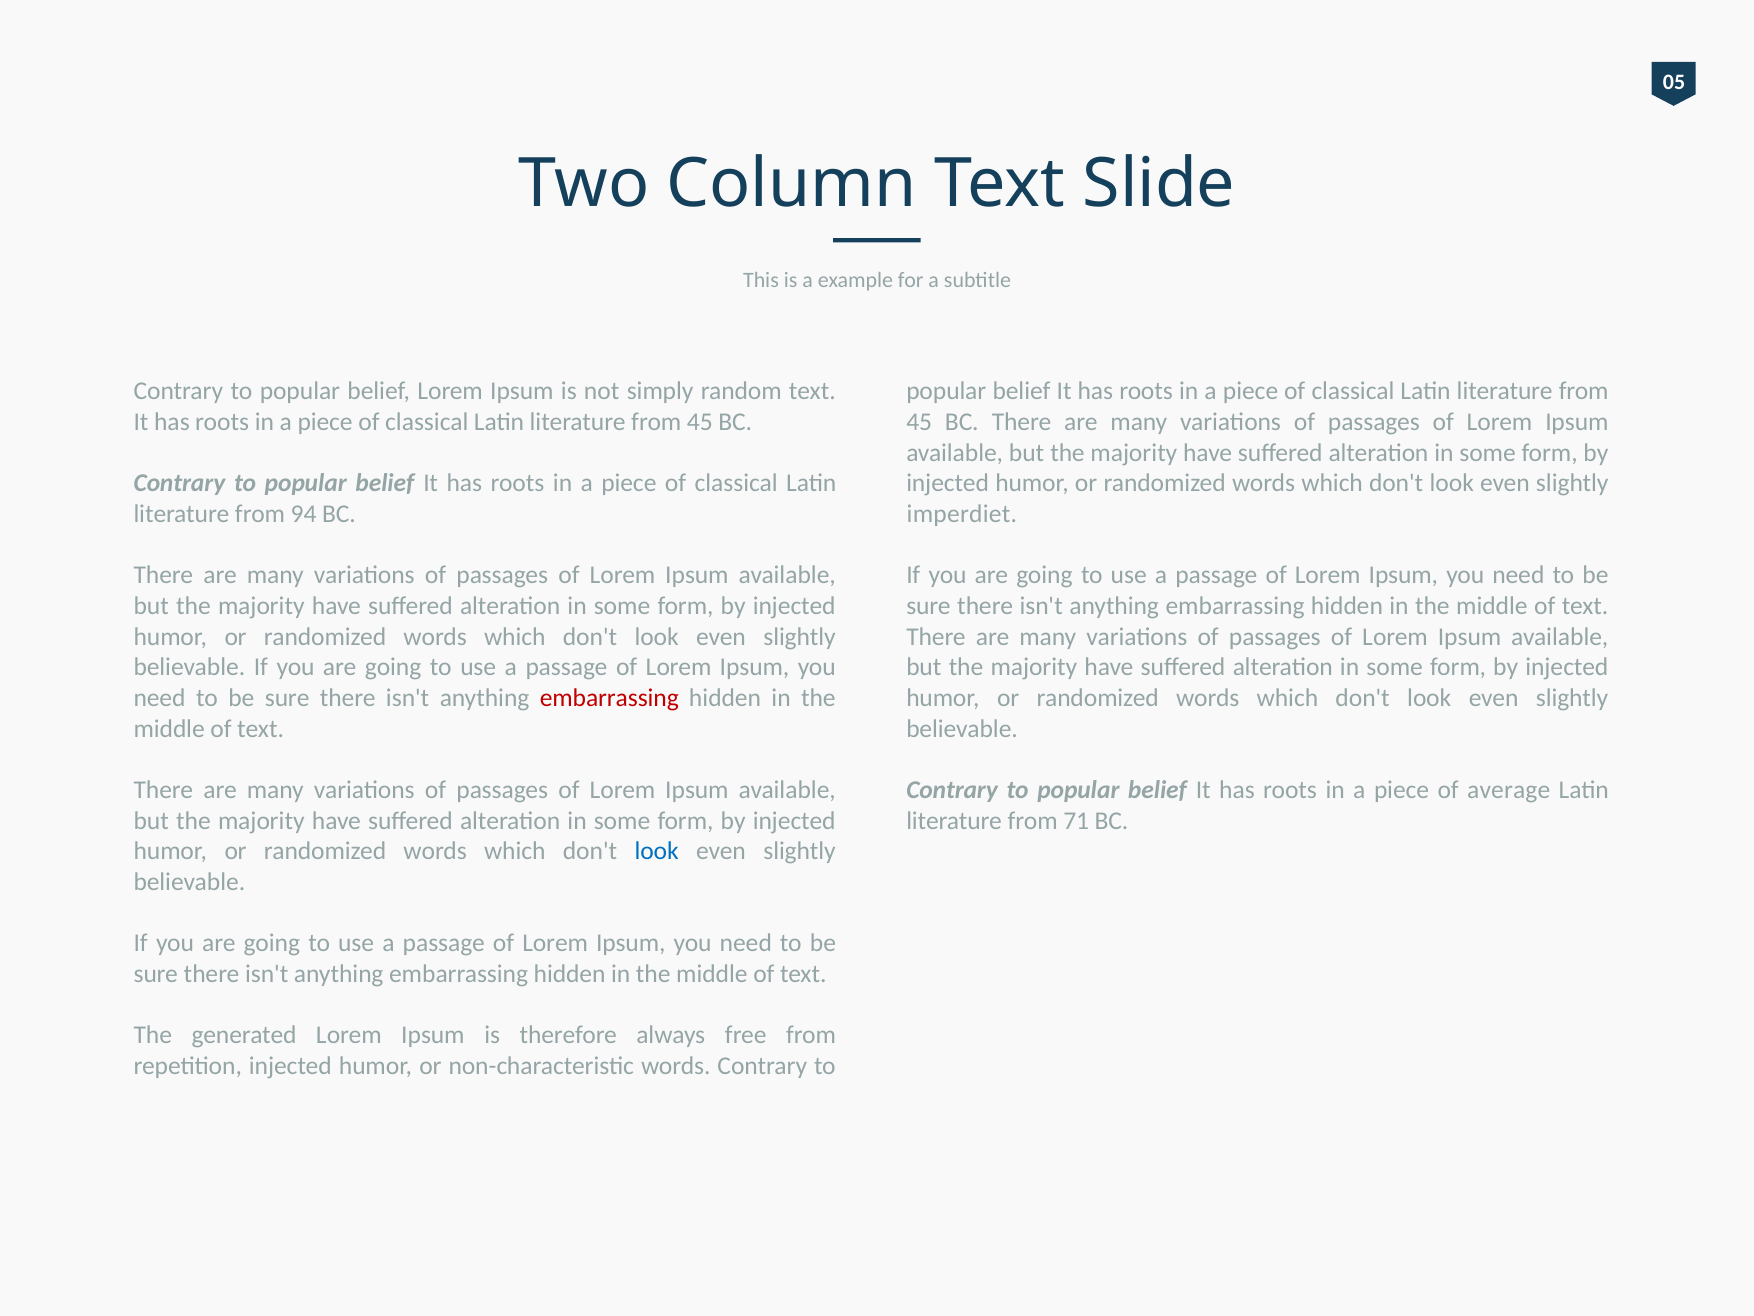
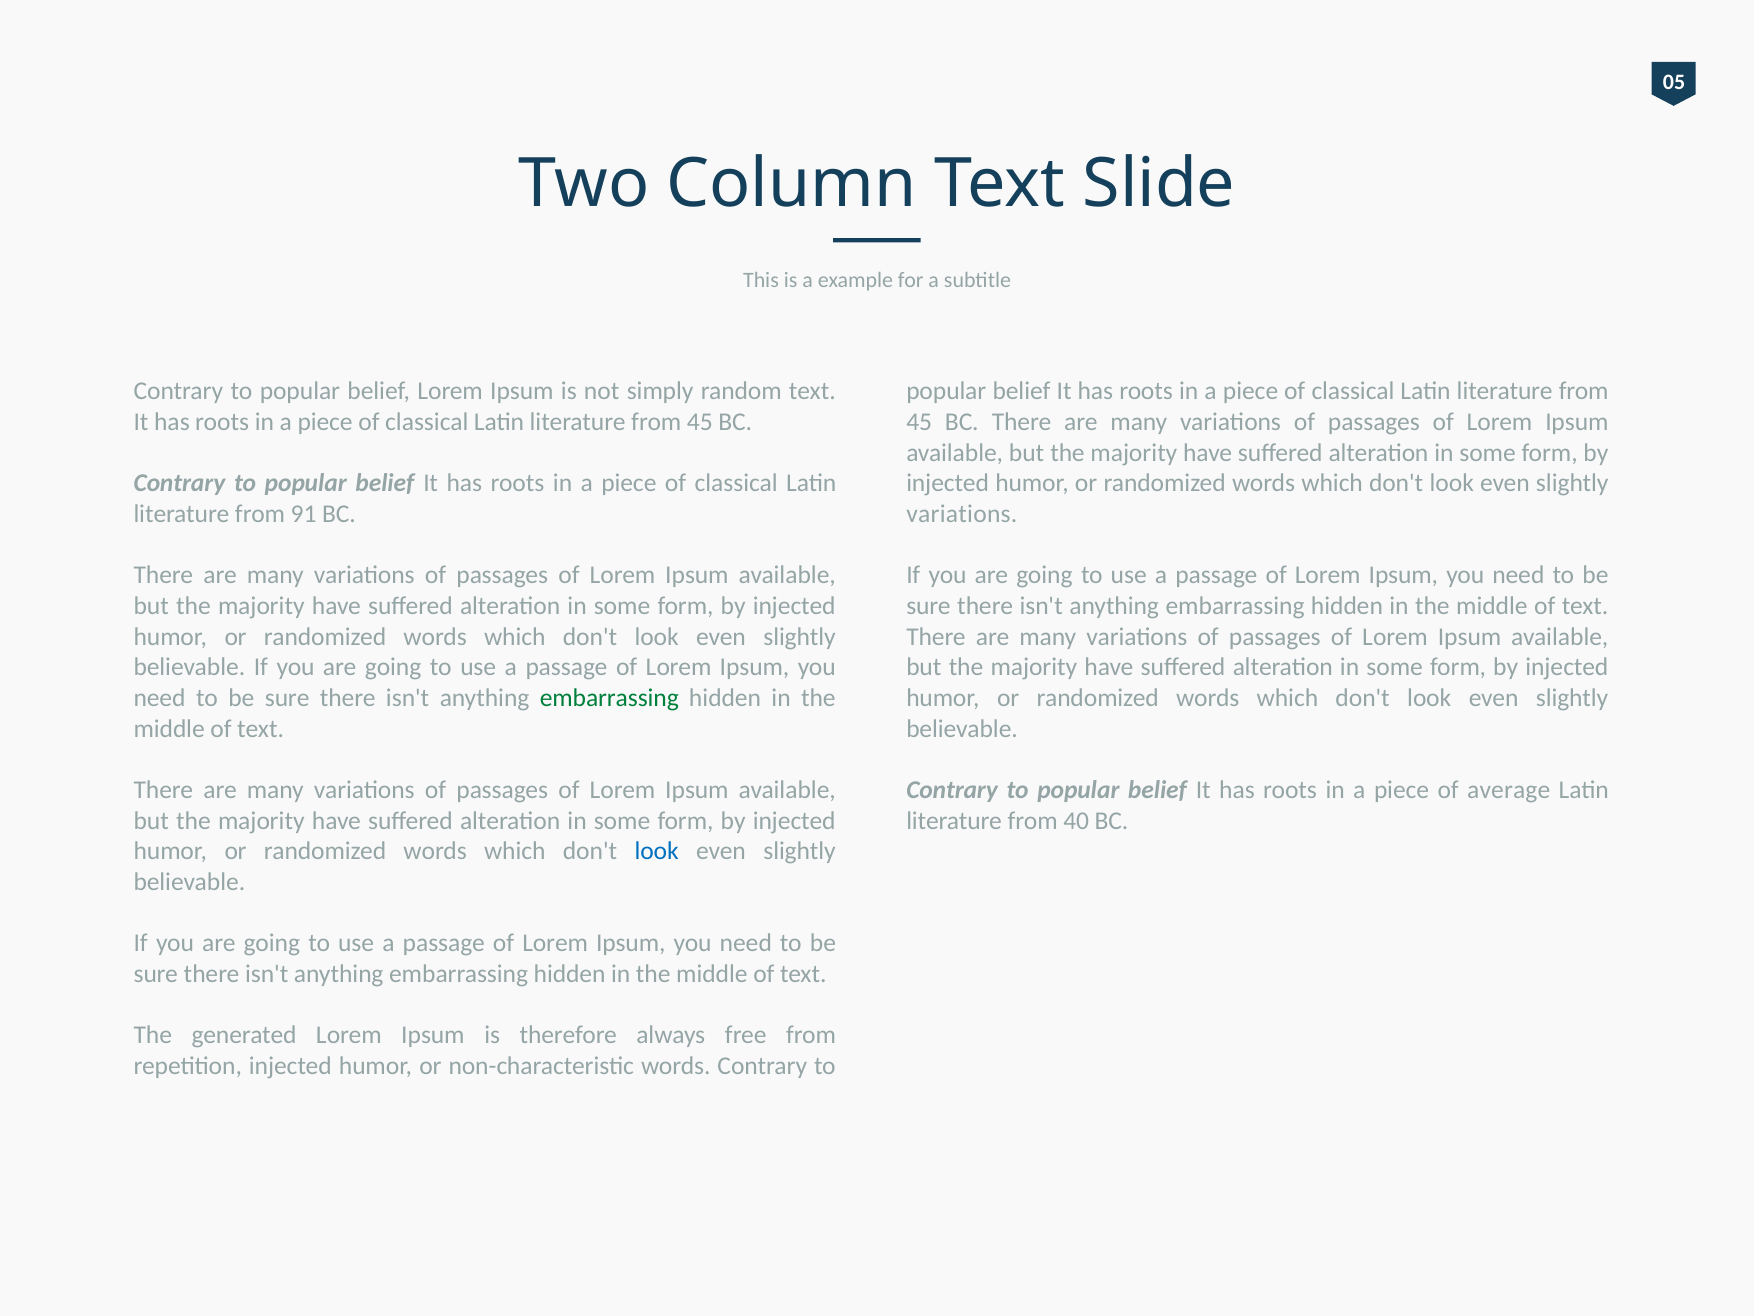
94: 94 -> 91
imperdiet at (962, 514): imperdiet -> variations
embarrassing at (609, 698) colour: red -> green
71: 71 -> 40
